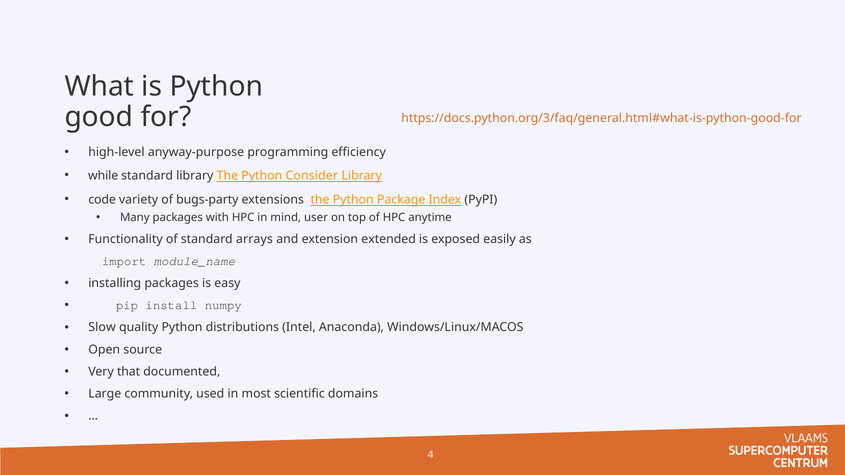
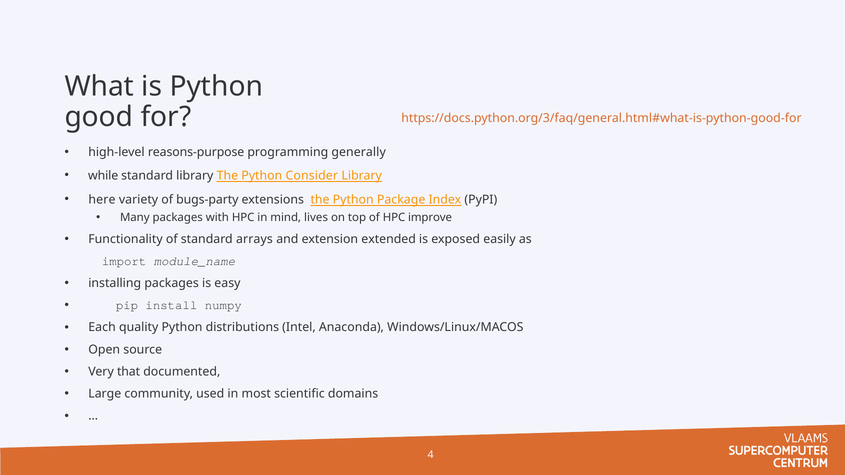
anyway-purpose: anyway-purpose -> reasons-purpose
efficiency: efficiency -> generally
code: code -> here
user: user -> lives
anytime: anytime -> improve
Slow: Slow -> Each
